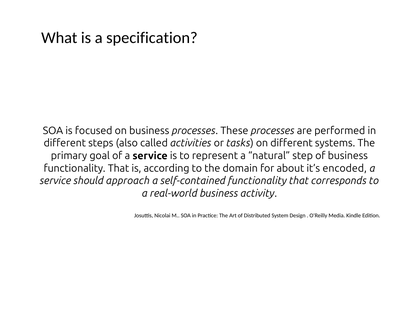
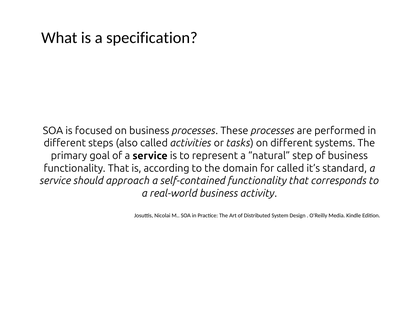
for about: about -> called
encoded: encoded -> standard
